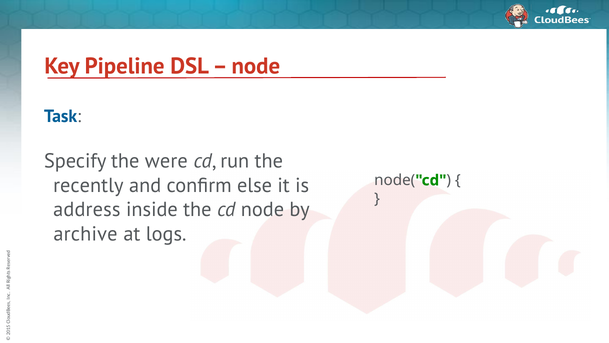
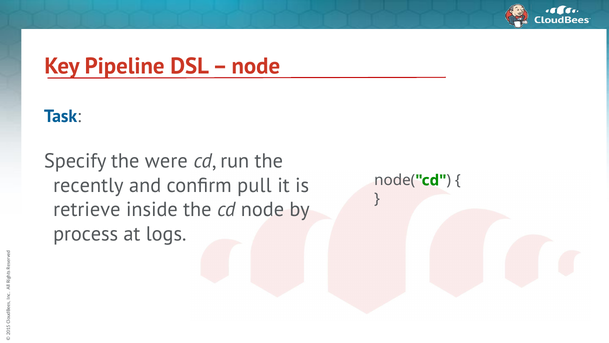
else: else -> pull
address: address -> retrieve
archive: archive -> process
